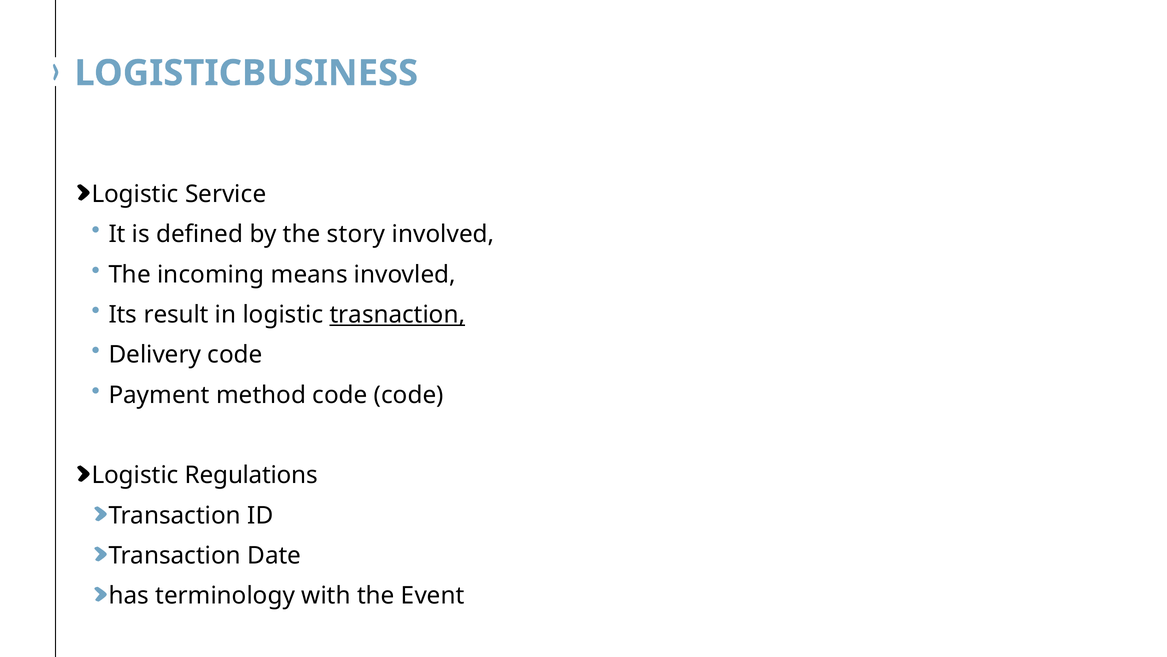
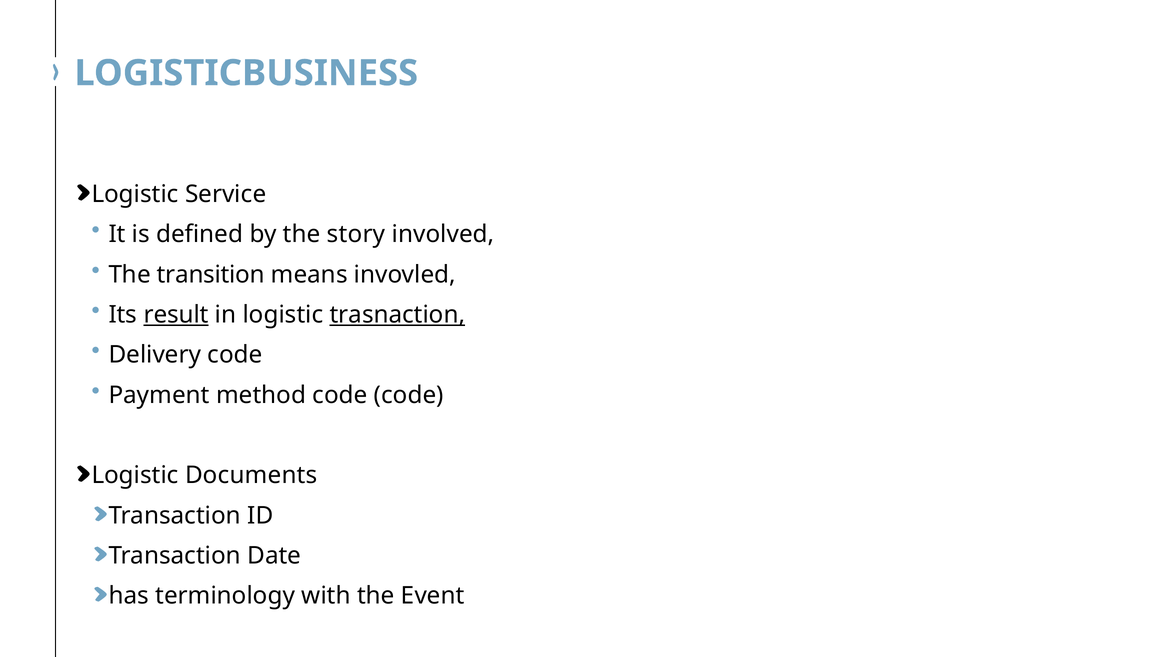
incoming: incoming -> transition
result underline: none -> present
Regulations: Regulations -> Documents
